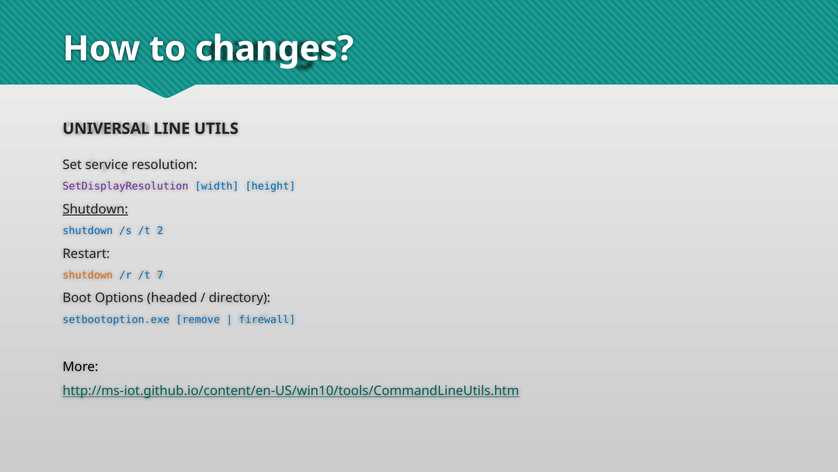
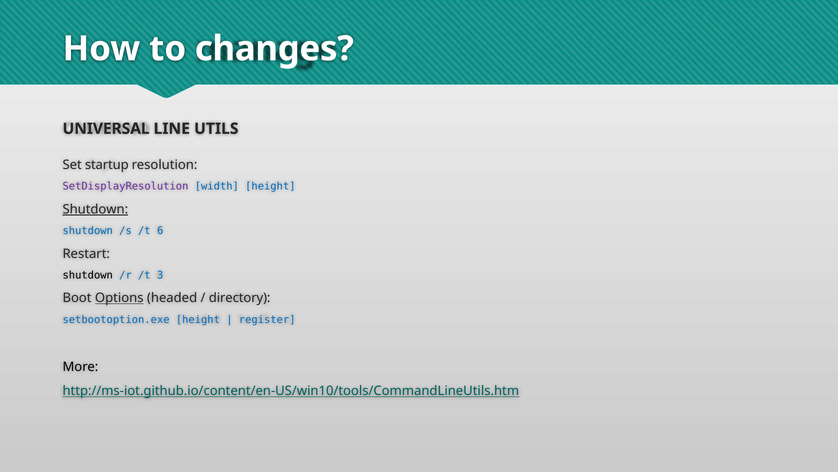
service: service -> startup
2: 2 -> 6
shutdown at (88, 275) colour: orange -> black
7: 7 -> 3
Options underline: none -> present
setbootoption.exe remove: remove -> height
firewall: firewall -> register
